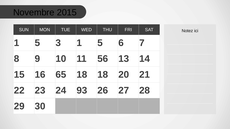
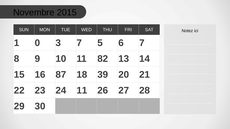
5 at (37, 43): 5 -> 0
3 1: 1 -> 7
56: 56 -> 82
65: 65 -> 87
18 18: 18 -> 39
24 93: 93 -> 11
